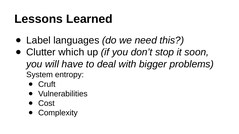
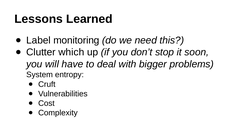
languages: languages -> monitoring
